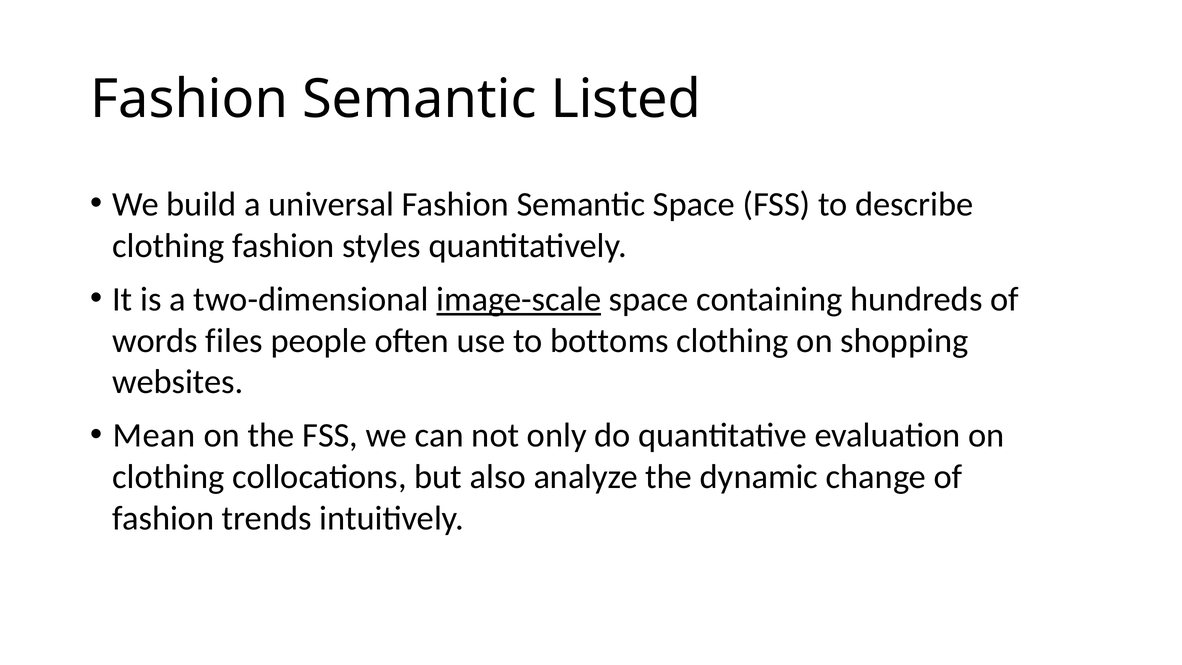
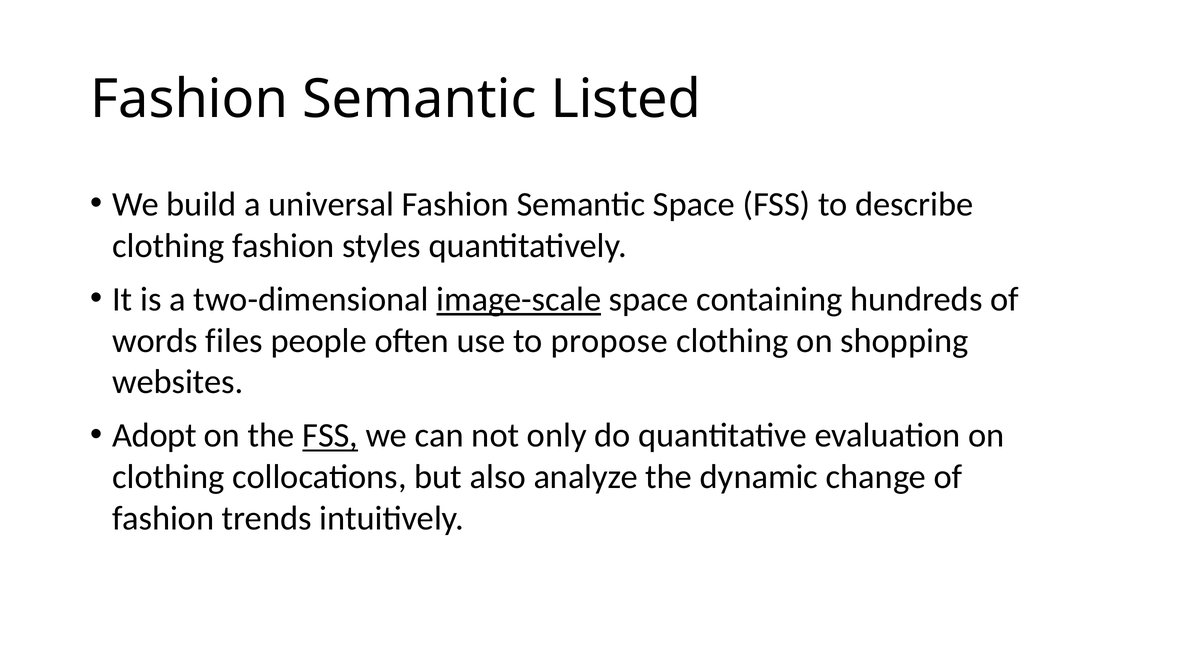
bottoms: bottoms -> propose
Mean: Mean -> Adopt
FSS at (330, 436) underline: none -> present
